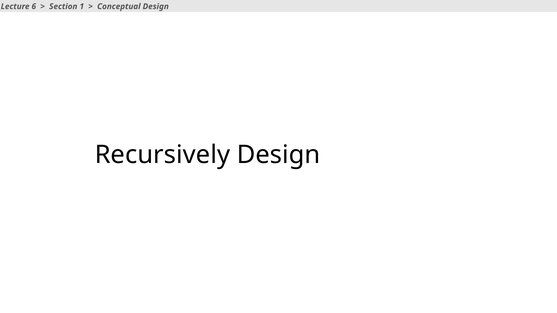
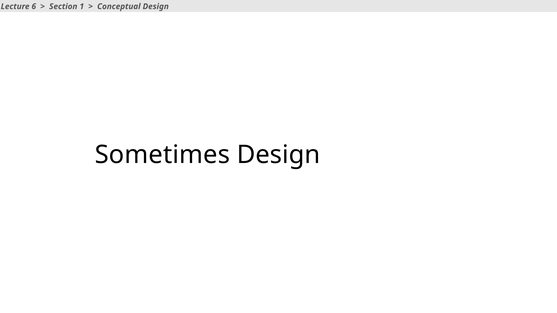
Recursively: Recursively -> Sometimes
